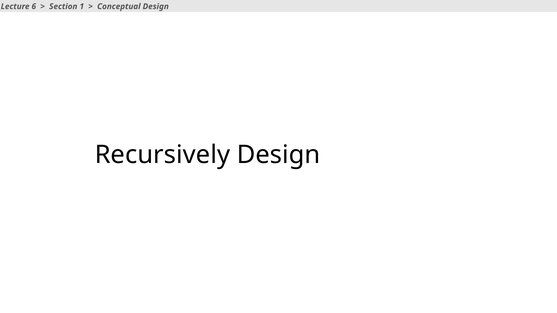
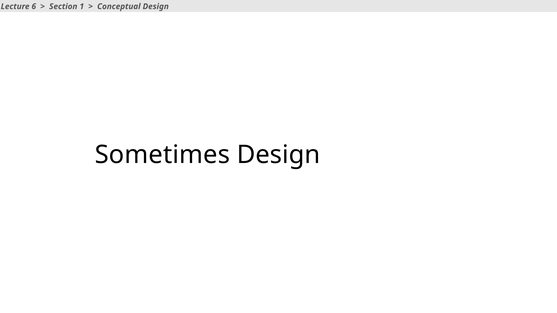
Recursively: Recursively -> Sometimes
